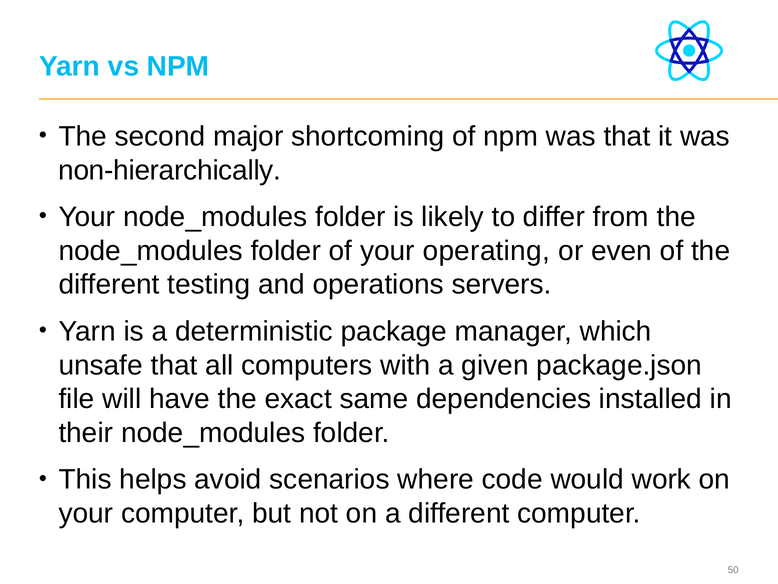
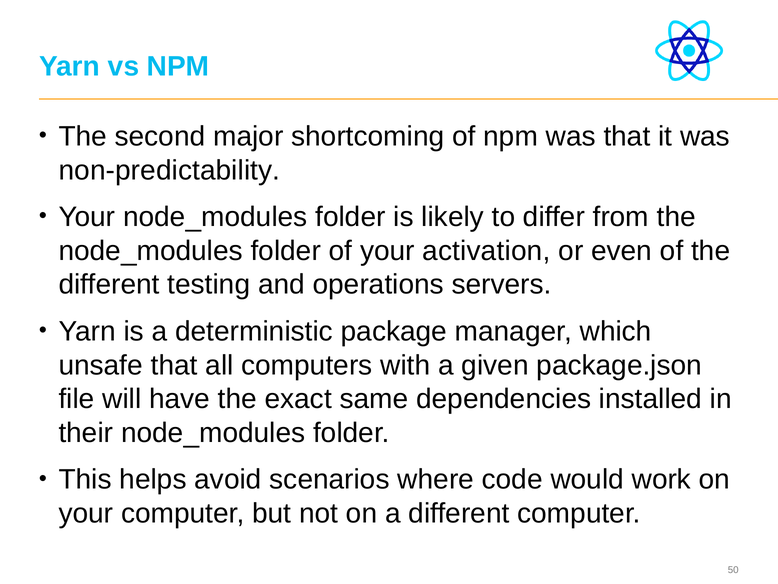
non-hierarchically: non-hierarchically -> non-predictability
operating: operating -> activation
